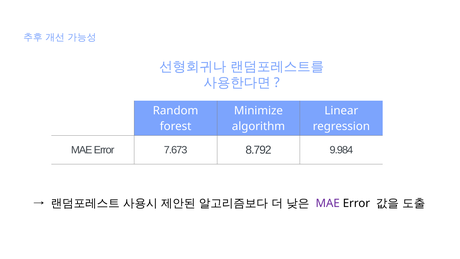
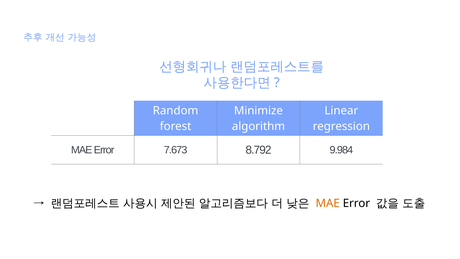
MAE at (328, 203) colour: purple -> orange
